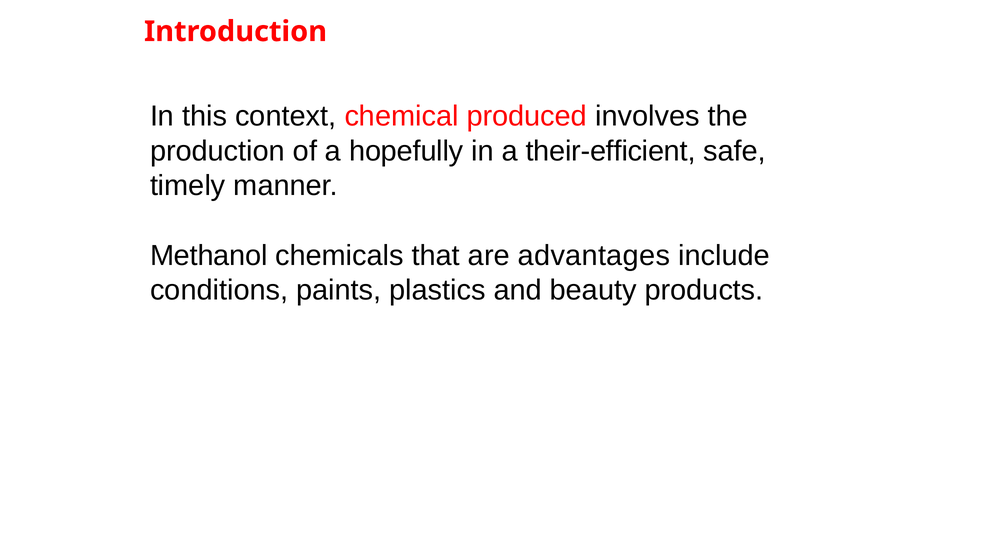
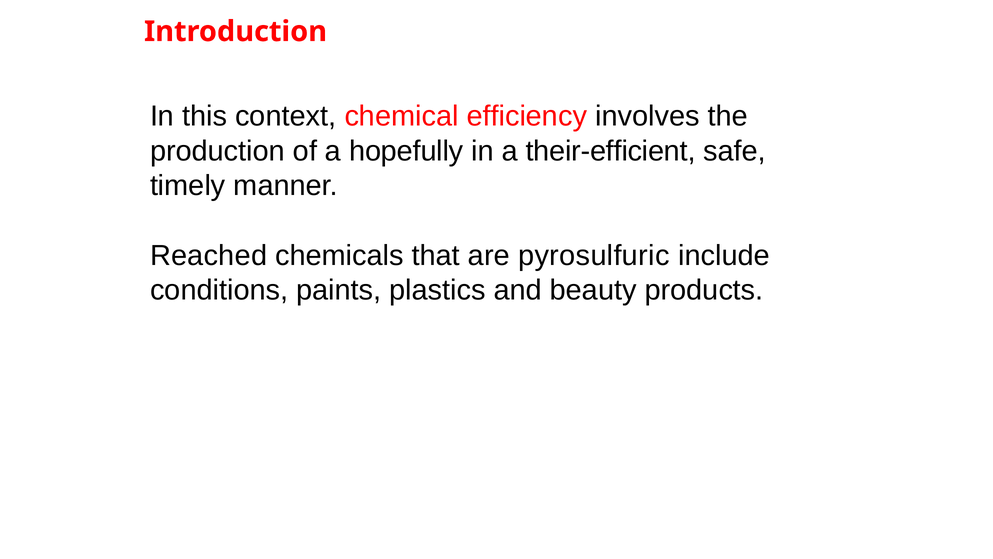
produced: produced -> efficiency
Methanol: Methanol -> Reached
advantages: advantages -> pyrosulfuric
